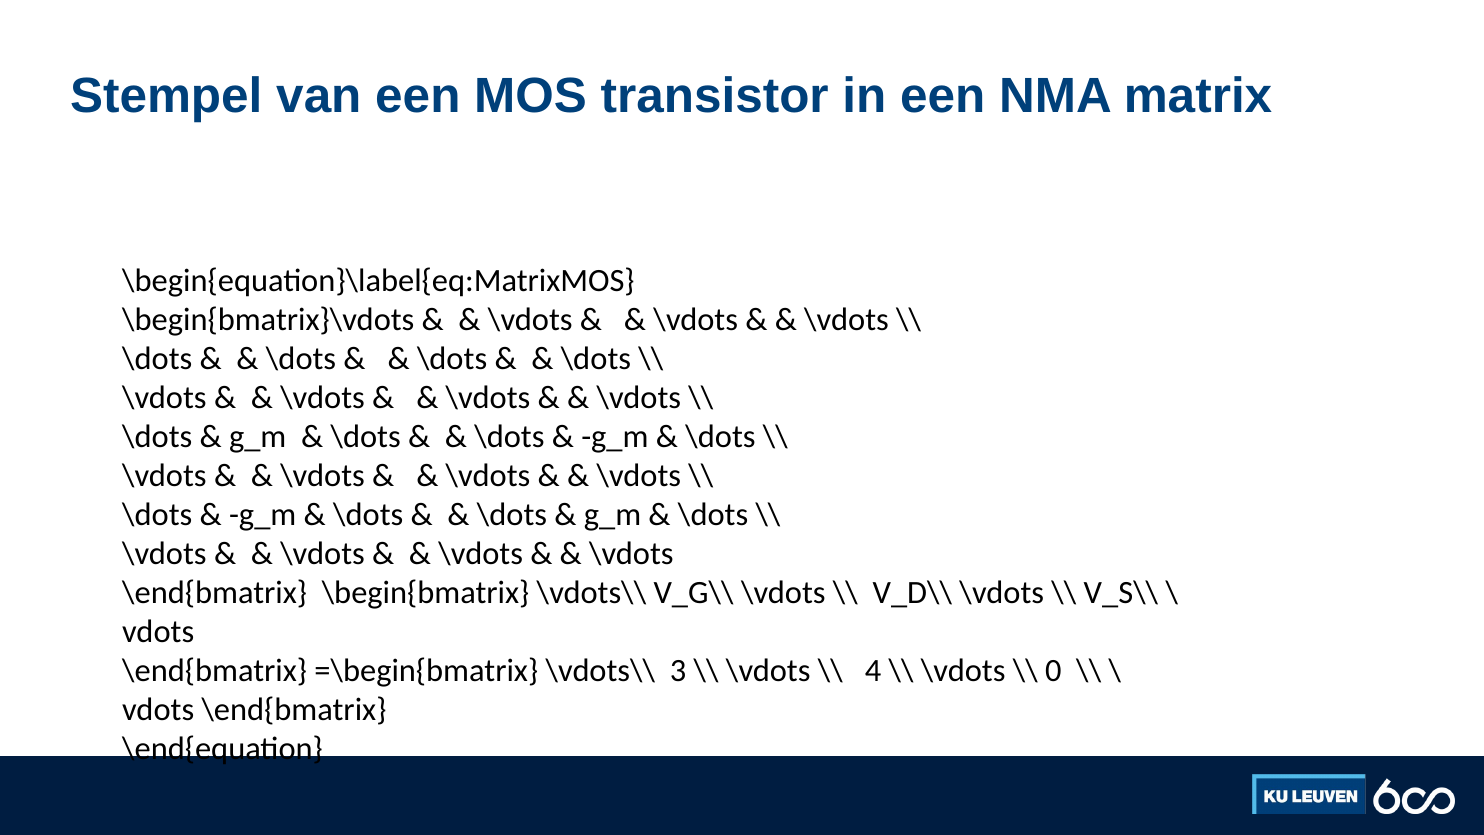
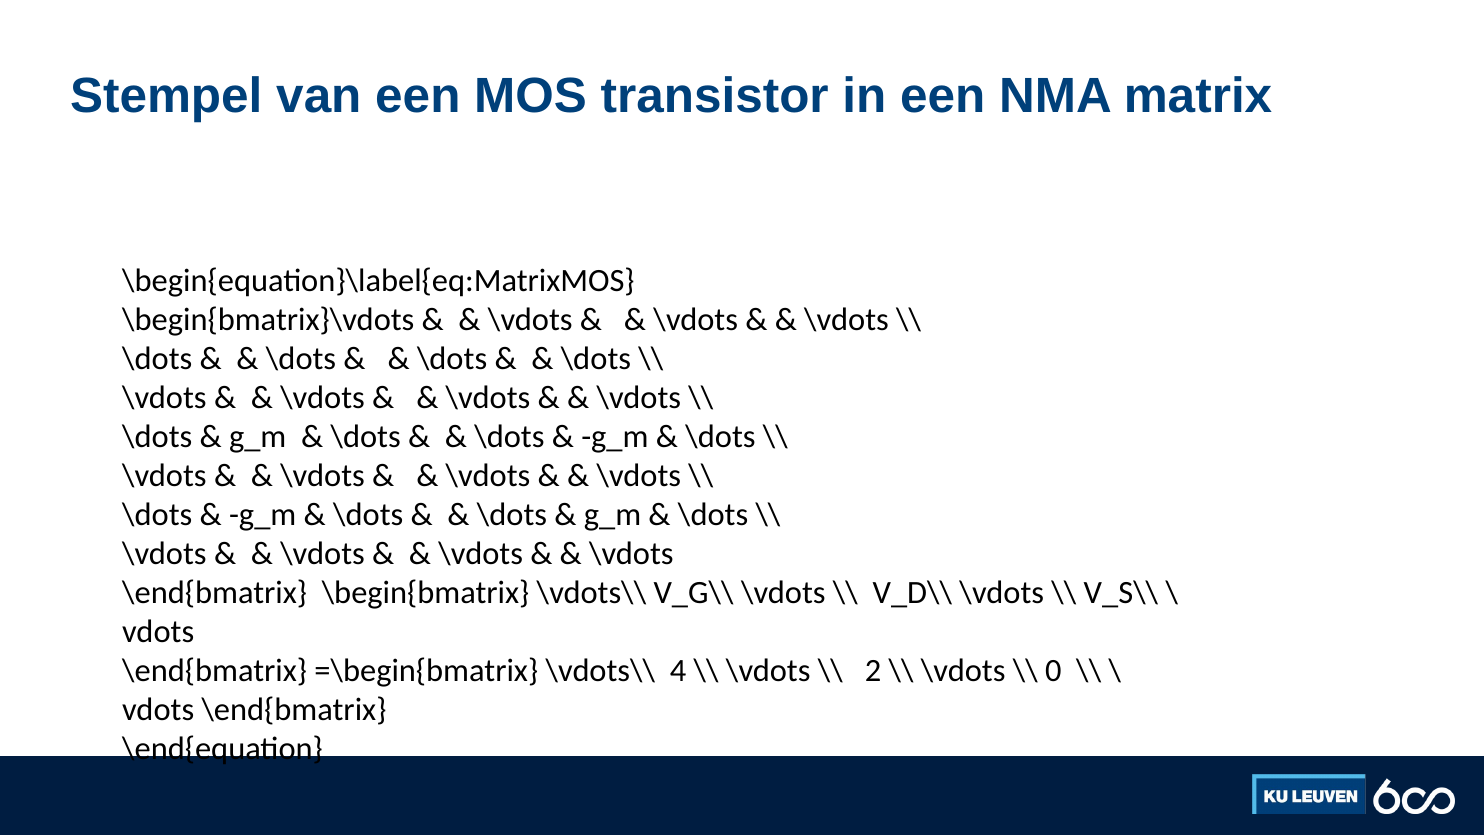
3: 3 -> 4
4: 4 -> 2
